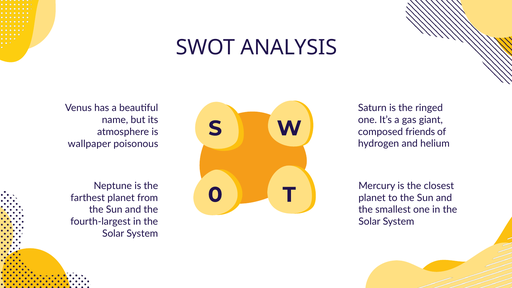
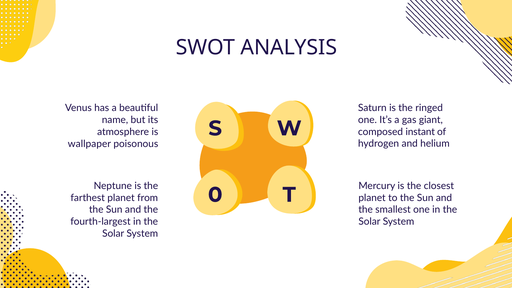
friends: friends -> instant
